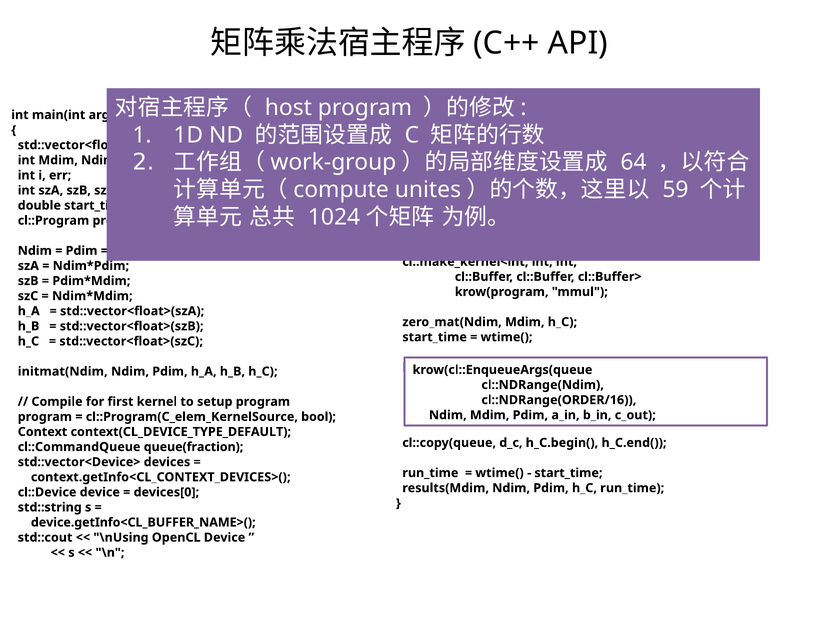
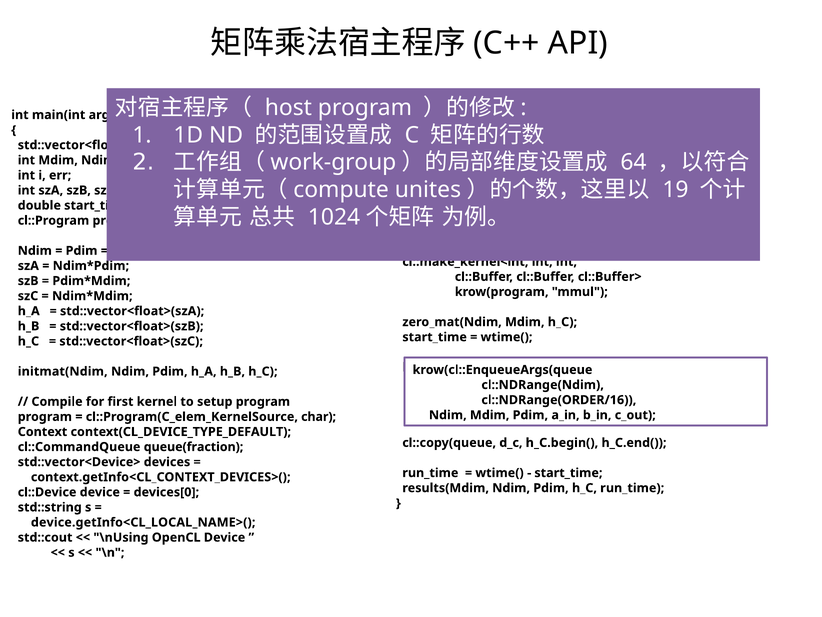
59: 59 -> 19
cl::Program(C_elem_KernelSource bool: bool -> char
device.getInfo<CL_BUFFER_NAME>(: device.getInfo<CL_BUFFER_NAME>( -> device.getInfo<CL_LOCAL_NAME>(
